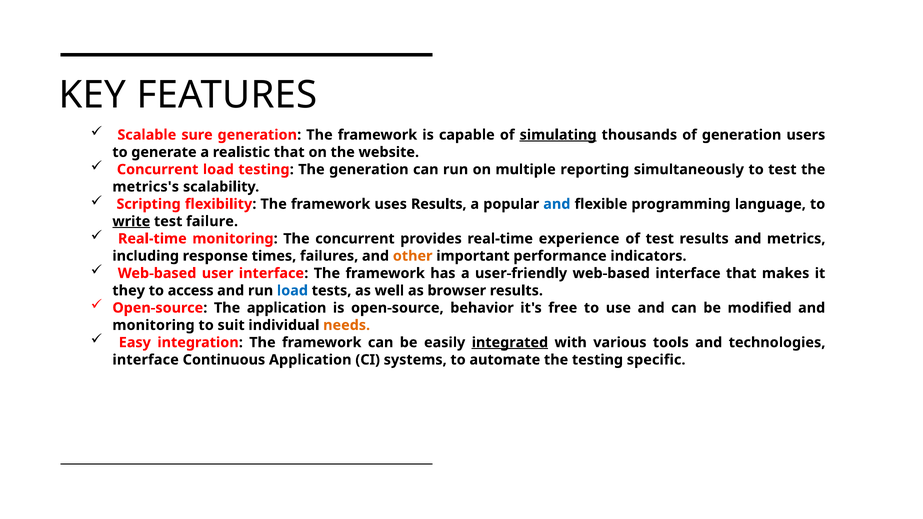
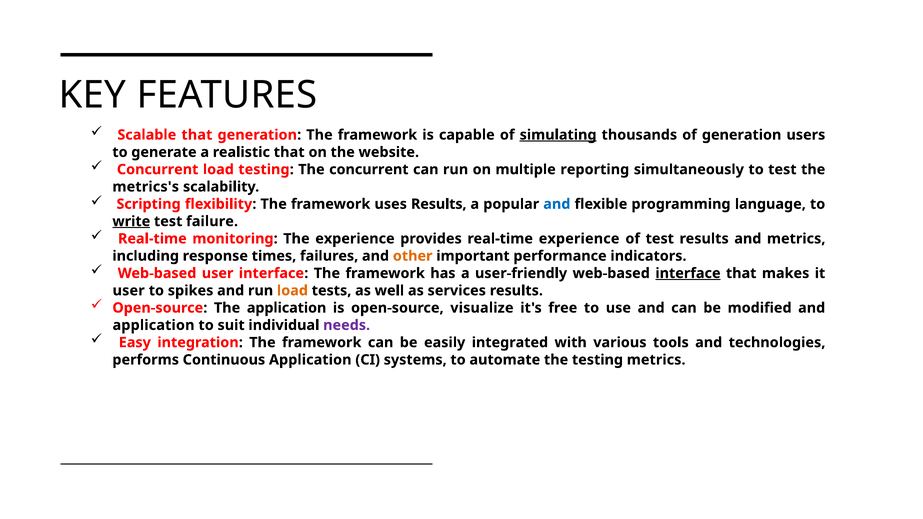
Scalable sure: sure -> that
The generation: generation -> concurrent
The concurrent: concurrent -> experience
interface at (688, 273) underline: none -> present
they at (129, 291): they -> user
access: access -> spikes
load at (292, 291) colour: blue -> orange
browser: browser -> services
behavior: behavior -> visualize
monitoring at (154, 325): monitoring -> application
needs colour: orange -> purple
integrated underline: present -> none
interface at (146, 360): interface -> performs
testing specific: specific -> metrics
